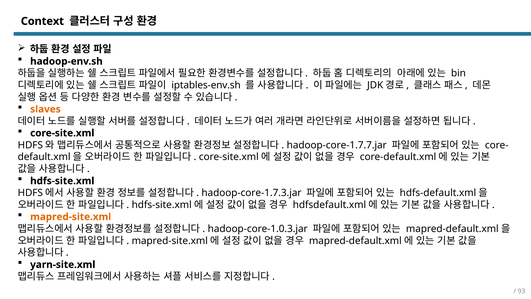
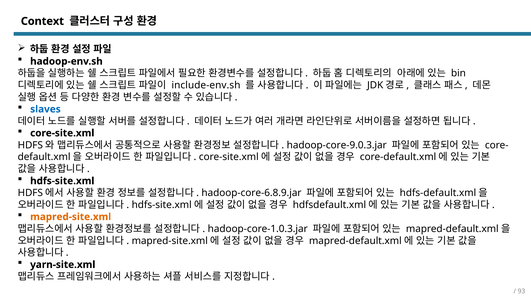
iptables-env.sh: iptables-env.sh -> include-env.sh
slaves colour: orange -> blue
hadoop-core-1.7.7.jar: hadoop-core-1.7.7.jar -> hadoop-core-9.0.3.jar
hadoop-core-1.7.3.jar: hadoop-core-1.7.3.jar -> hadoop-core-6.8.9.jar
